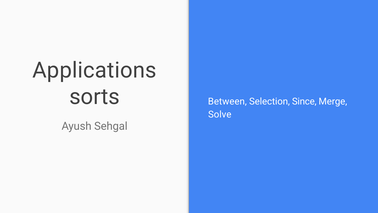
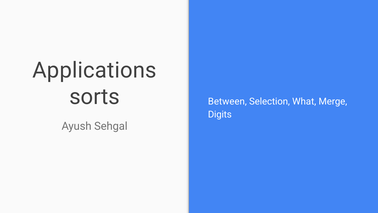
Since: Since -> What
Solve: Solve -> Digits
